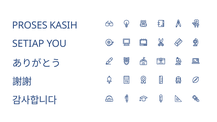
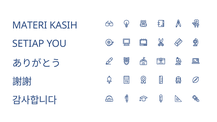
PROSES: PROSES -> MATERI
